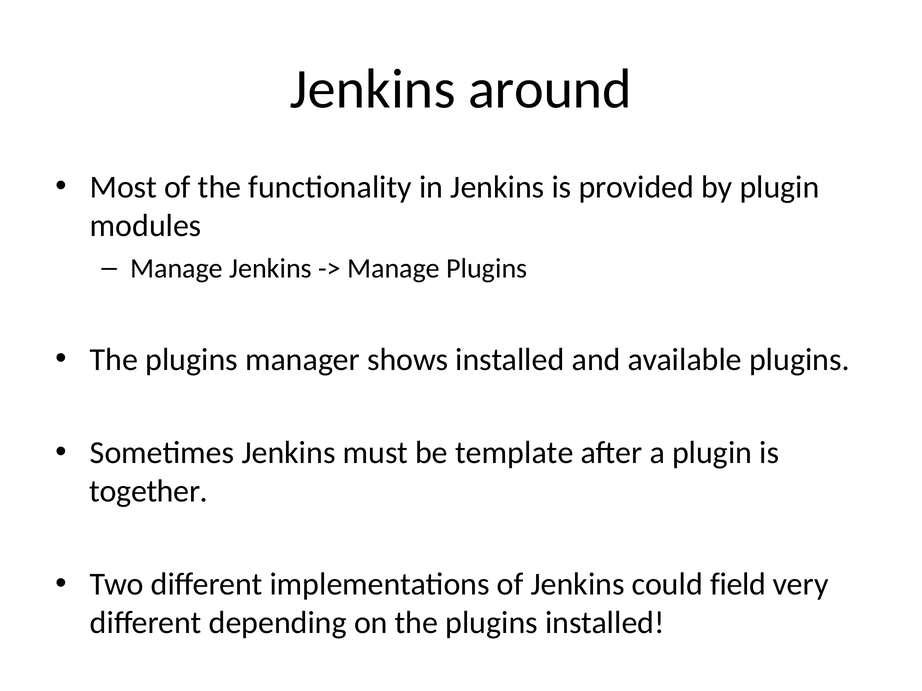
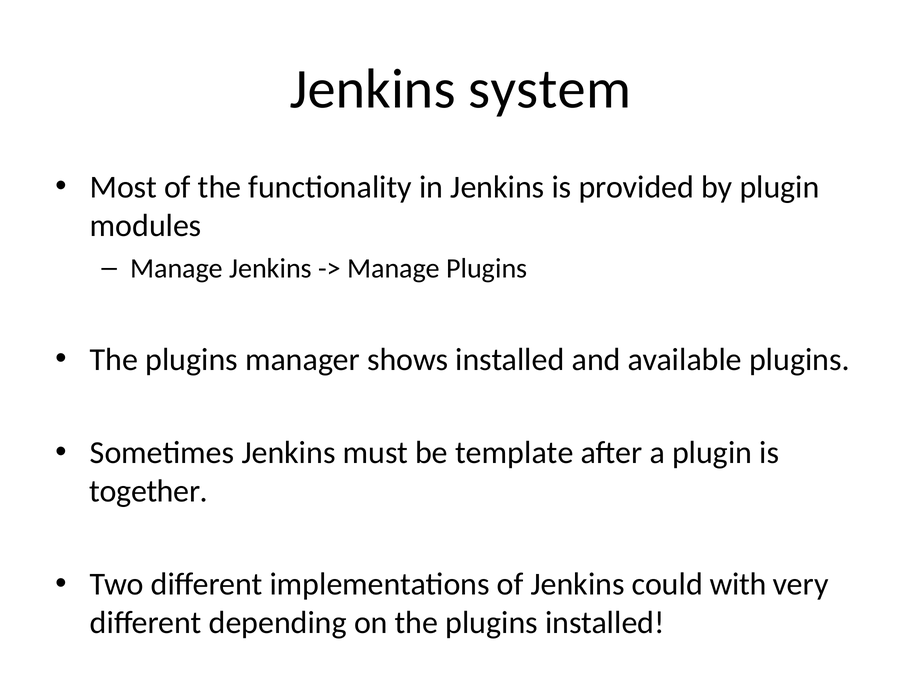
around: around -> system
field: field -> with
